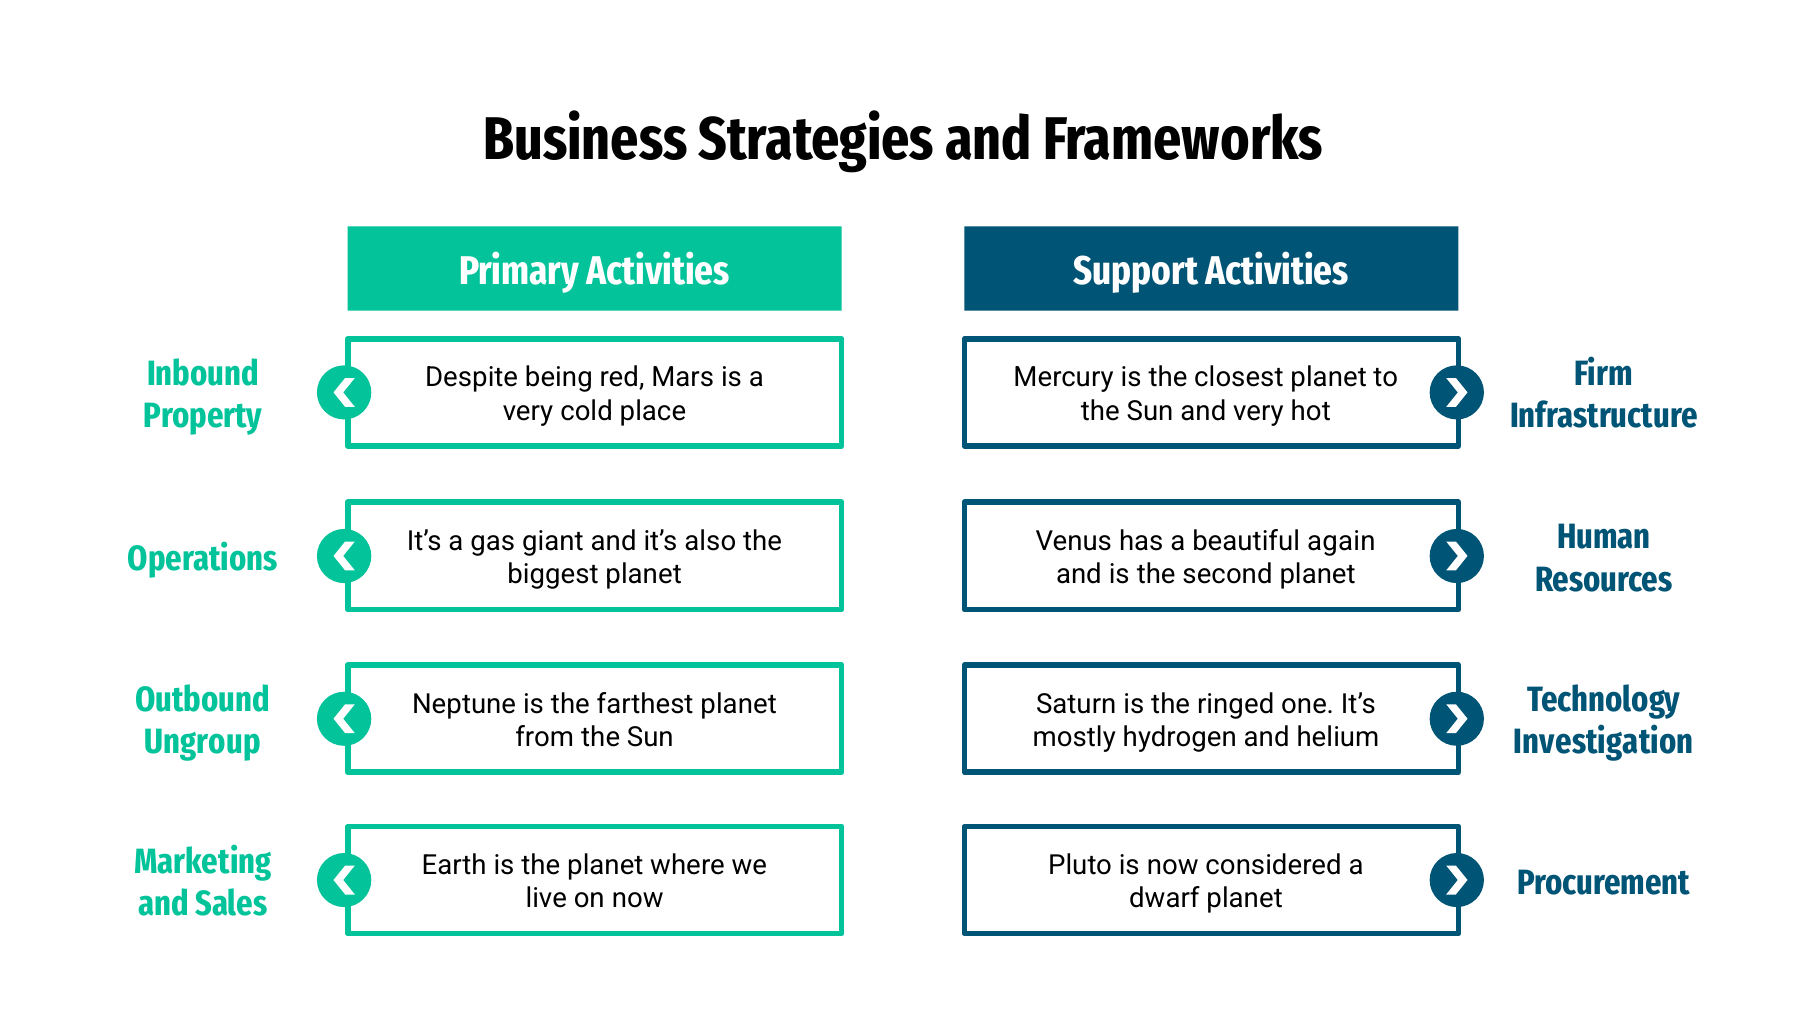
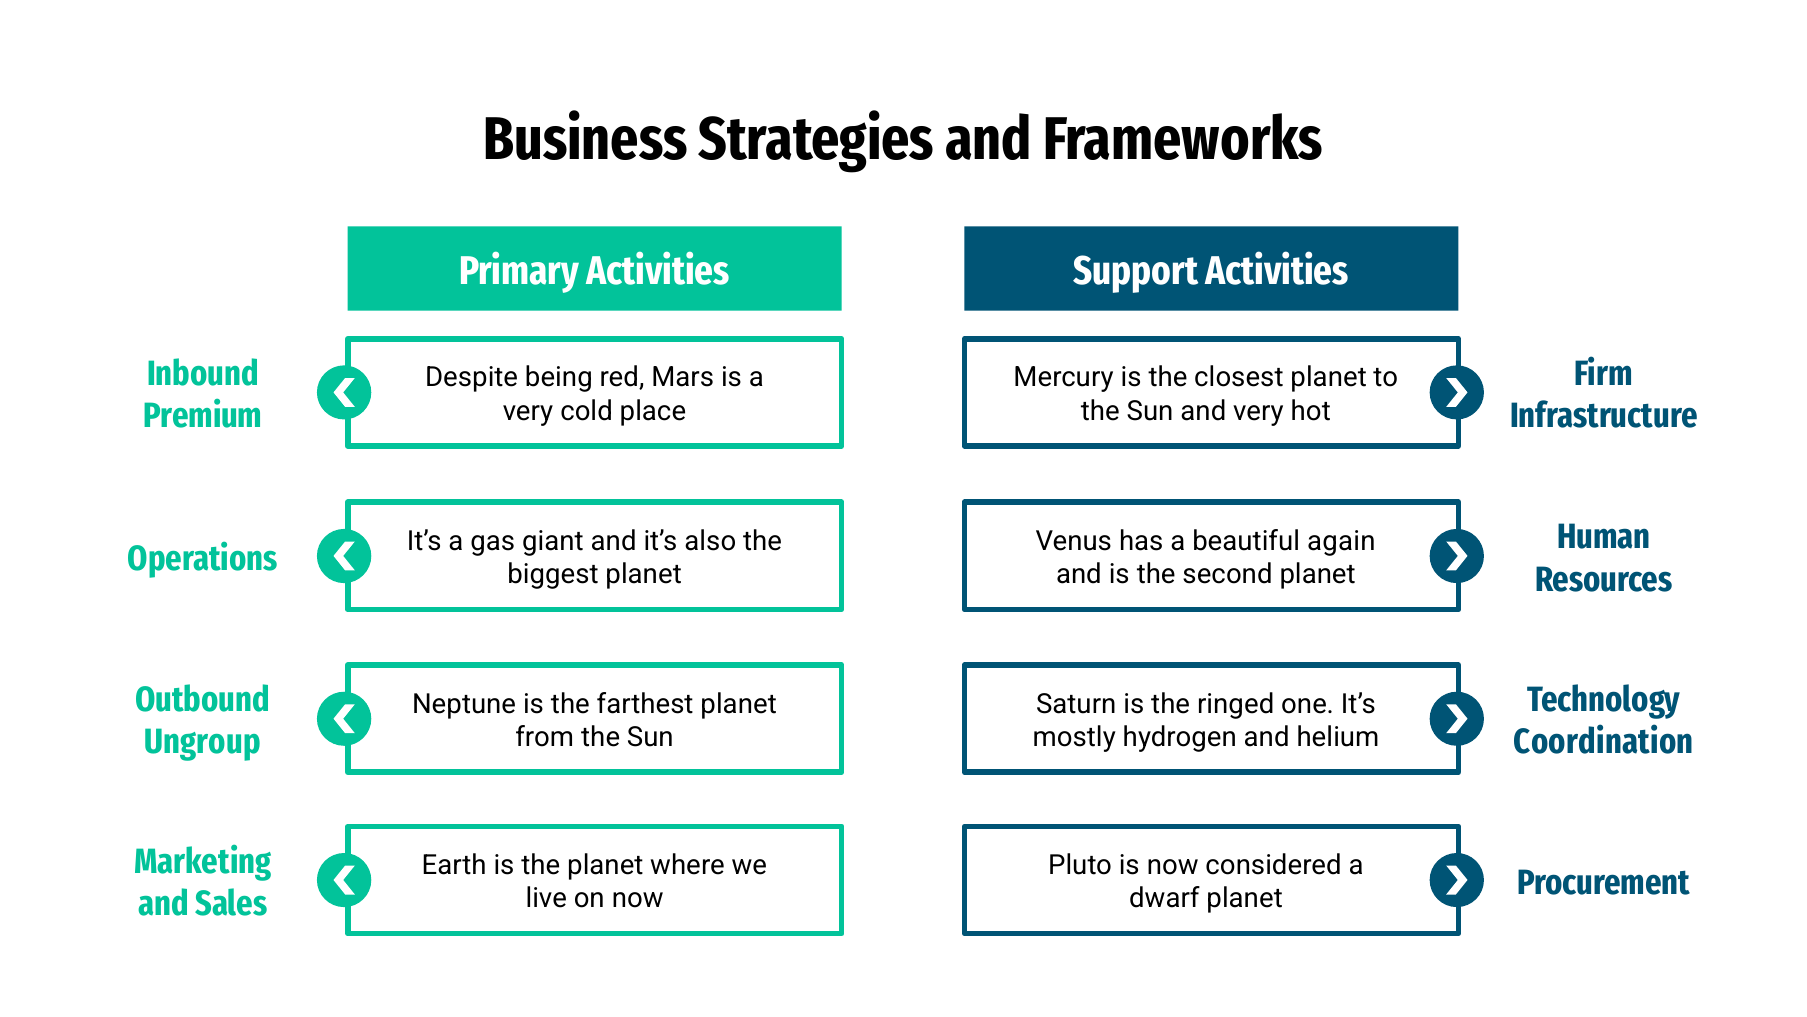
Property: Property -> Premium
Investigation: Investigation -> Coordination
